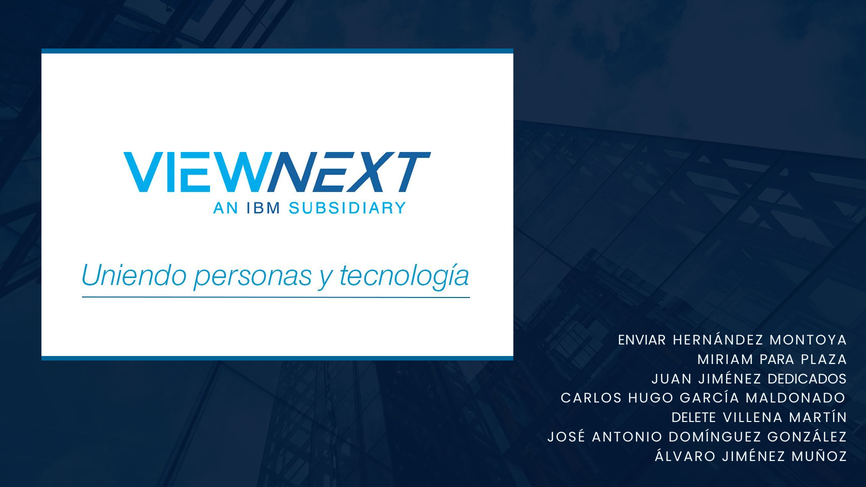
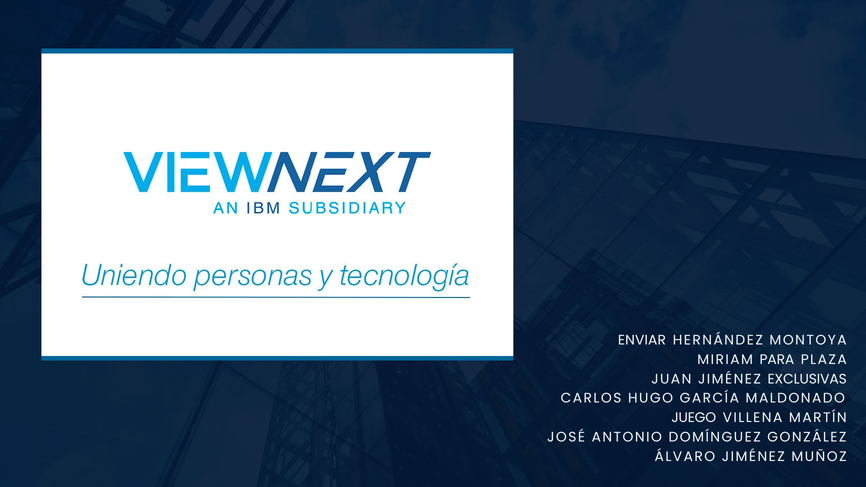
DEDICADOS: DEDICADOS -> EXCLUSIVAS
DELETE: DELETE -> JUEGO
